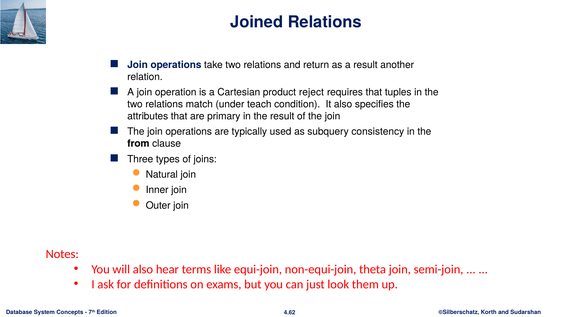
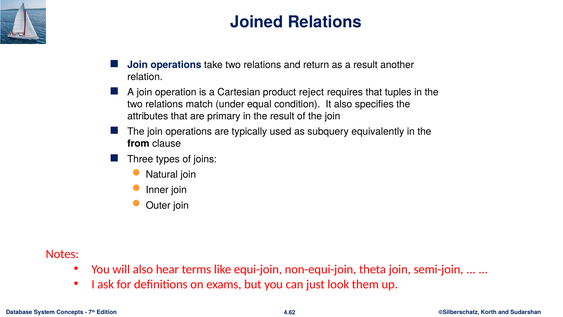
teach: teach -> equal
consistency: consistency -> equivalently
